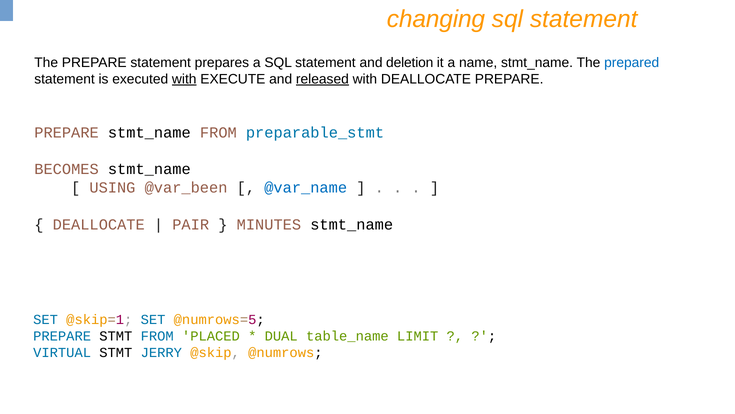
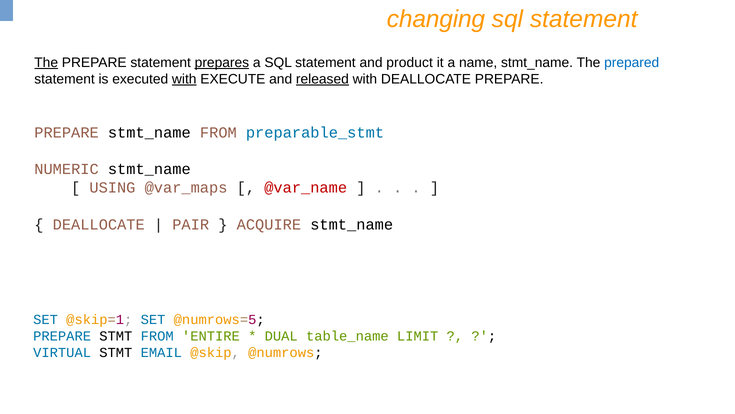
The at (46, 62) underline: none -> present
prepares underline: none -> present
deletion: deletion -> product
BECOMES: BECOMES -> NUMERIC
@var_been: @var_been -> @var_maps
@var_name colour: blue -> red
MINUTES: MINUTES -> ACQUIRE
PLACED: PLACED -> ENTIRE
JERRY: JERRY -> EMAIL
